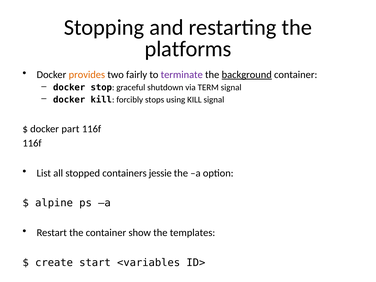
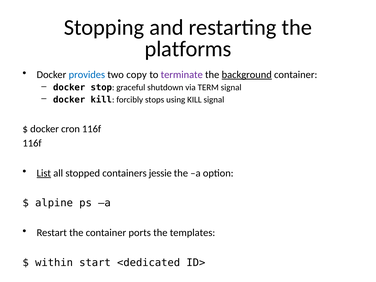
provides colour: orange -> blue
fairly: fairly -> copy
part: part -> cron
List underline: none -> present
show: show -> ports
create: create -> within
<variables: <variables -> <dedicated
